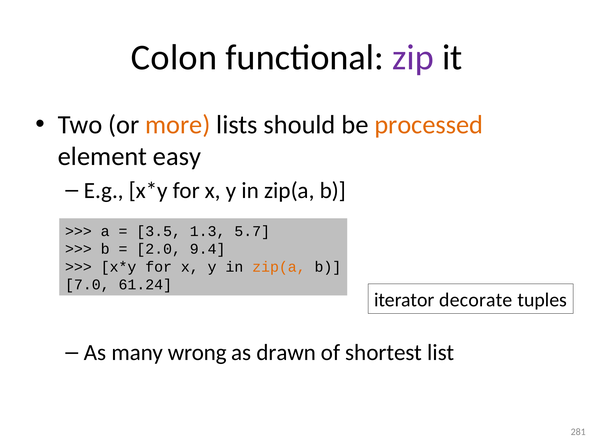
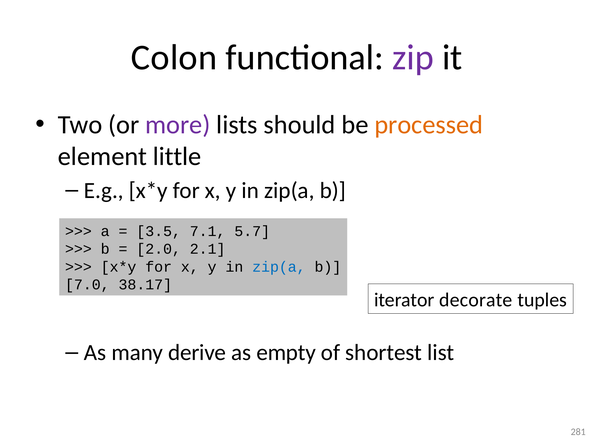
more colour: orange -> purple
easy: easy -> little
1.3: 1.3 -> 7.1
9.4: 9.4 -> 2.1
zip(a at (279, 267) colour: orange -> blue
61.24: 61.24 -> 38.17
wrong: wrong -> derive
drawn: drawn -> empty
